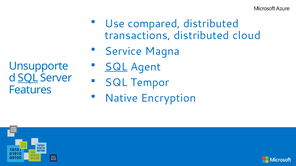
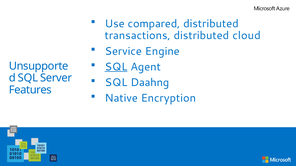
Magna: Magna -> Engine
SQL at (28, 78) underline: present -> none
Tempor: Tempor -> Daahng
